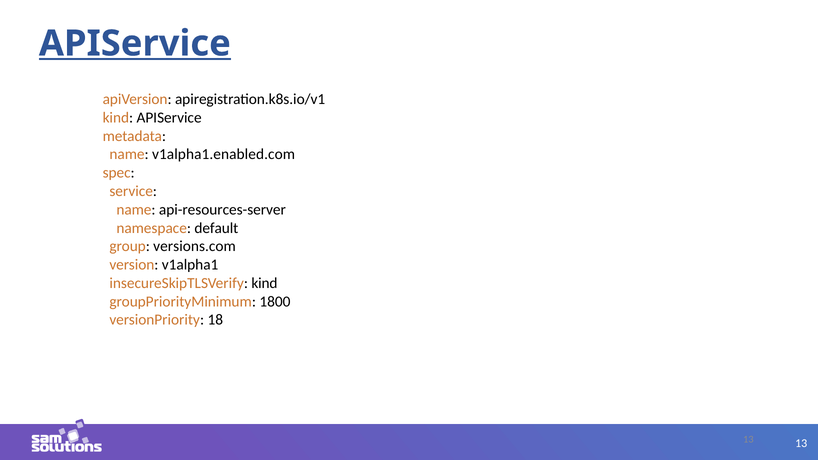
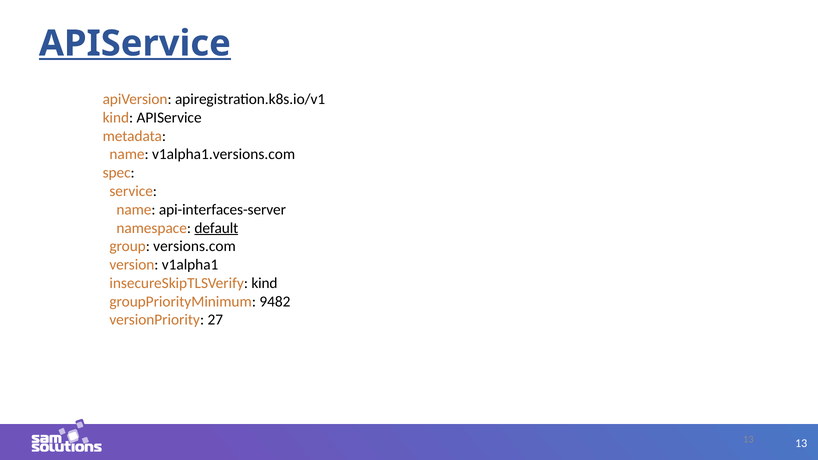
v1alpha1.enabled.com: v1alpha1.enabled.com -> v1alpha1.versions.com
api-resources-server: api-resources-server -> api-interfaces-server
default underline: none -> present
1800: 1800 -> 9482
18: 18 -> 27
